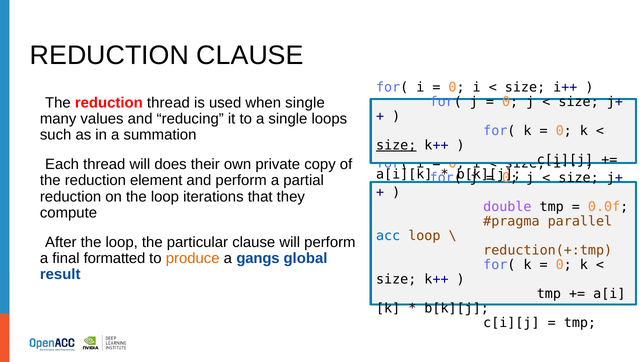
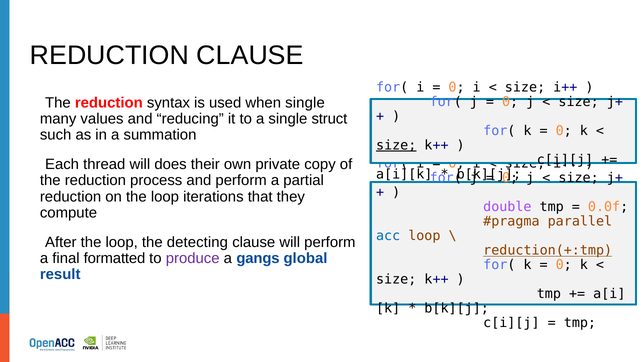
reduction thread: thread -> syntax
loops: loops -> struct
element: element -> process
particular: particular -> detecting
reduction(+:tmp underline: none -> present
produce colour: orange -> purple
